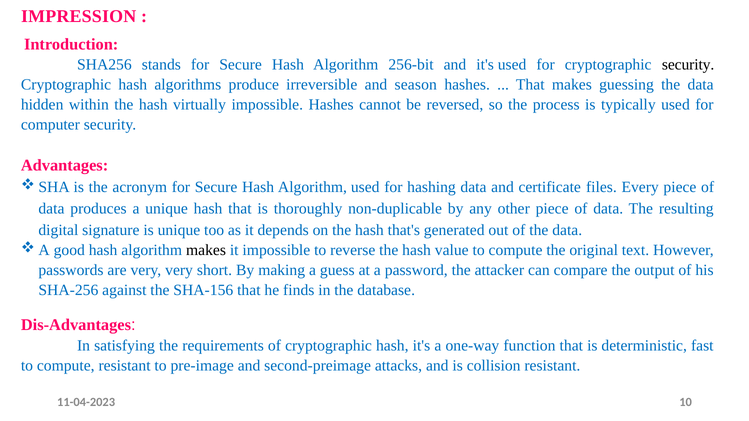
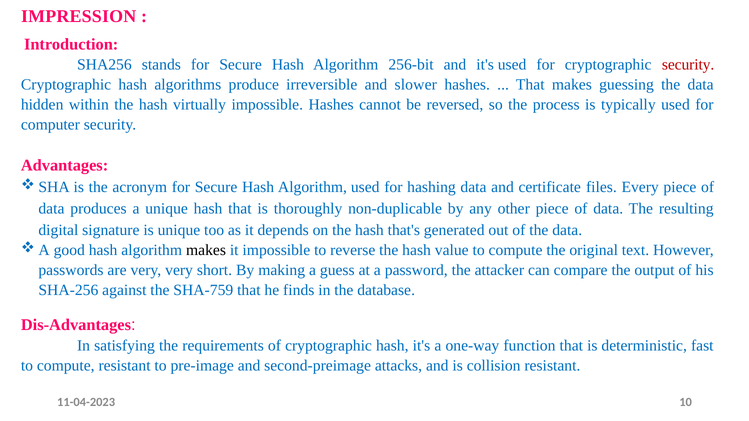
security at (688, 65) colour: black -> red
season: season -> slower
SHA-156: SHA-156 -> SHA-759
